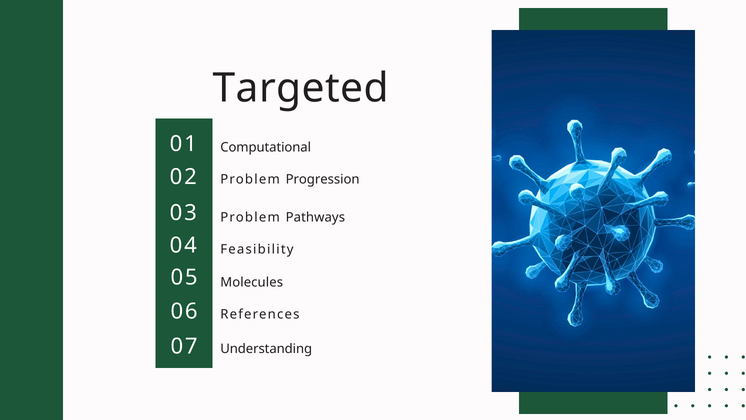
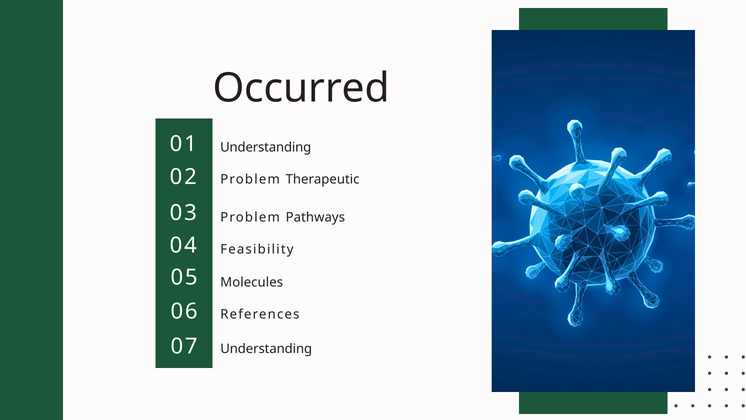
Targeted: Targeted -> Occurred
Computational at (266, 147): Computational -> Understanding
Progression: Progression -> Therapeutic
